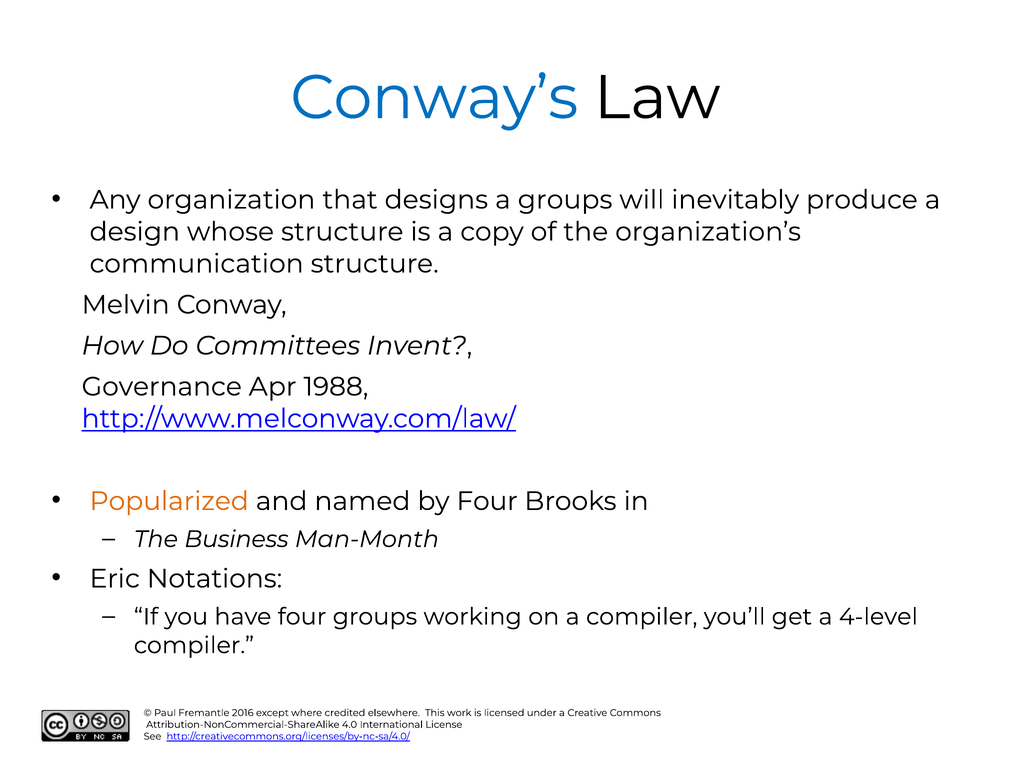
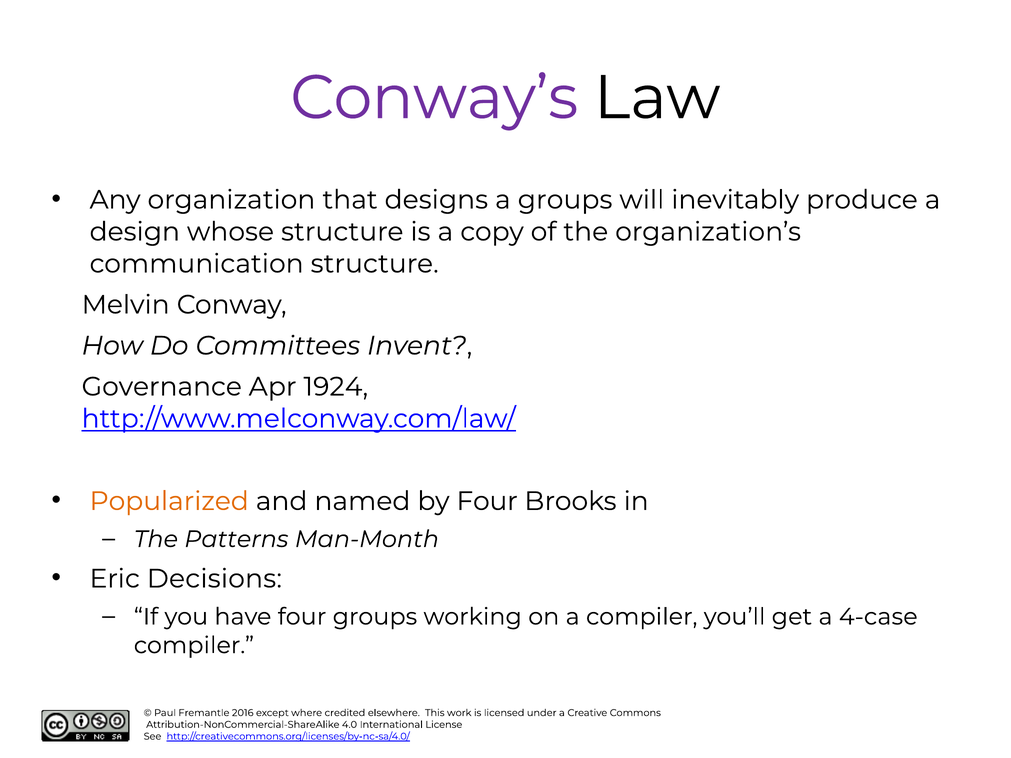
Conway’s colour: blue -> purple
1988: 1988 -> 1924
Business: Business -> Patterns
Notations: Notations -> Decisions
4-level: 4-level -> 4-case
